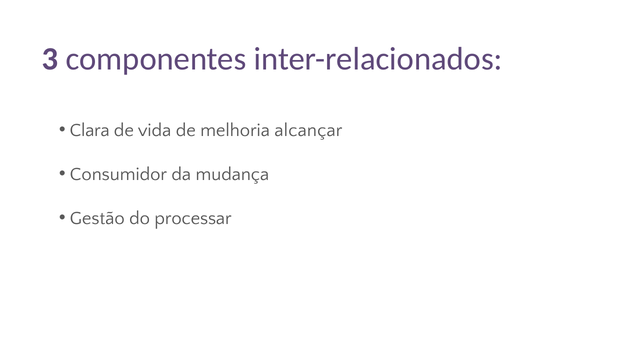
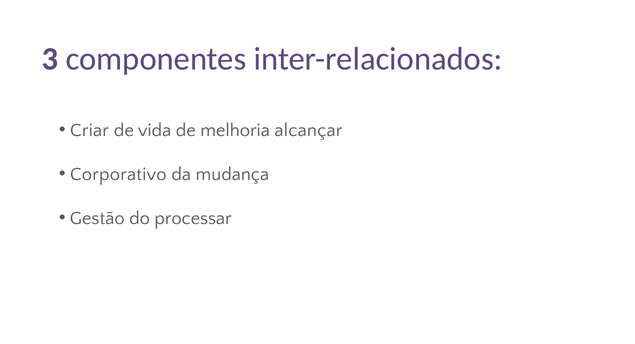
Clara: Clara -> Criar
Consumidor: Consumidor -> Corporativo
